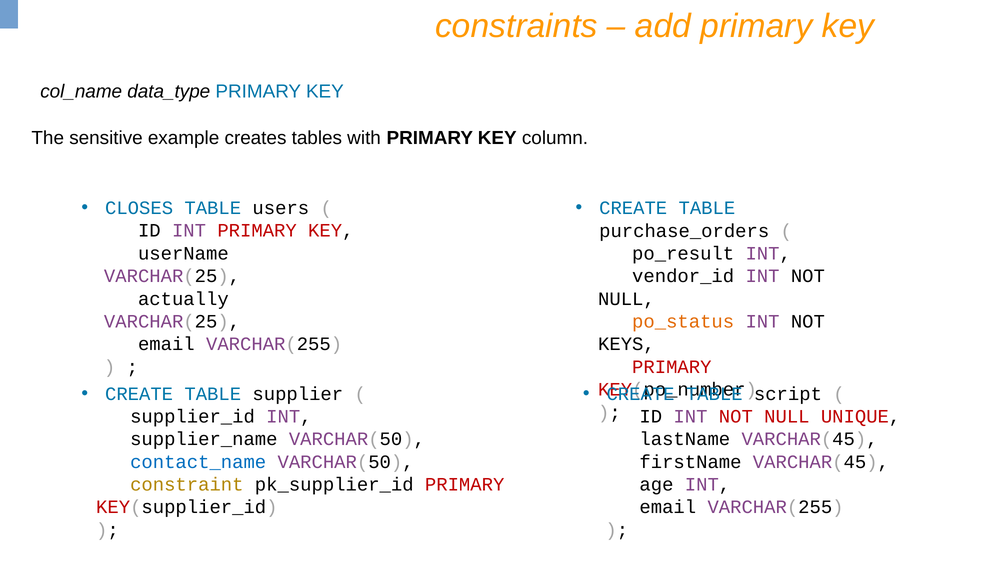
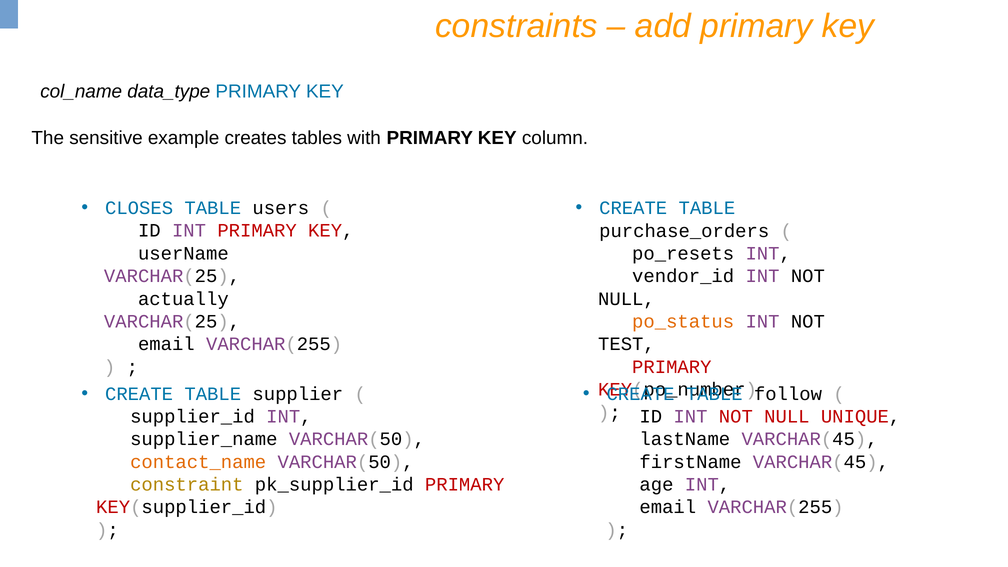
po_result: po_result -> po_resets
KEYS: KEYS -> TEST
script: script -> follow
contact_name colour: blue -> orange
